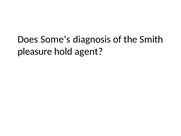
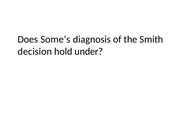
pleasure: pleasure -> decision
agent: agent -> under
